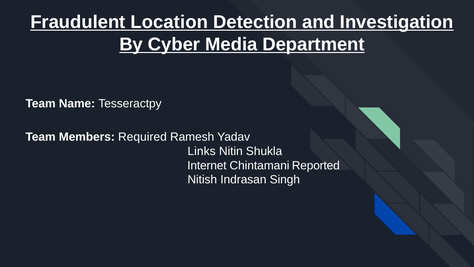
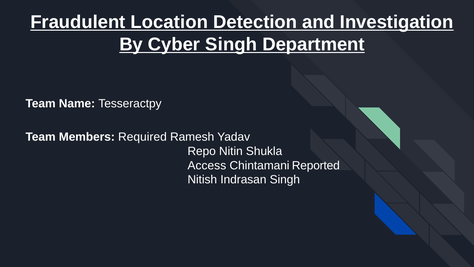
Cyber Media: Media -> Singh
Links: Links -> Repo
Internet: Internet -> Access
